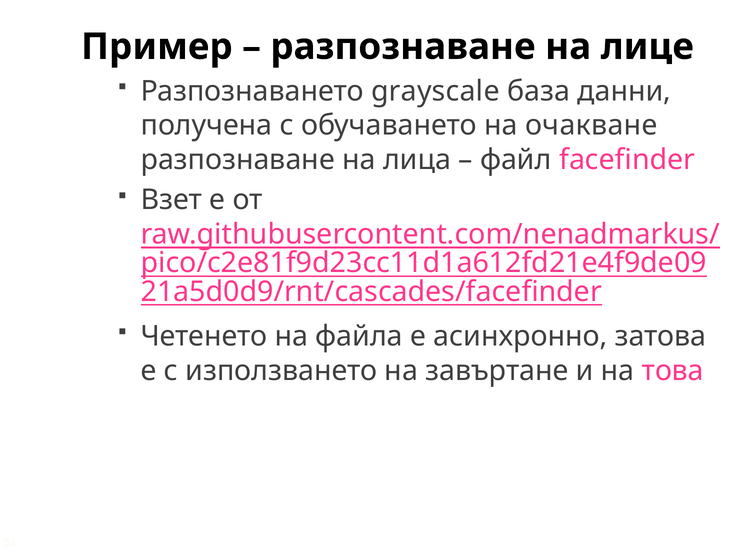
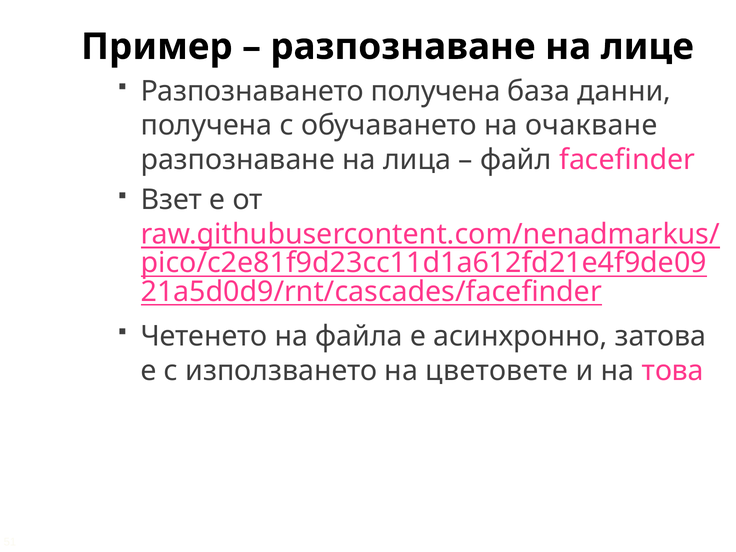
Разпознаването grayscale: grayscale -> получена
завъртане: завъртане -> цветовете
